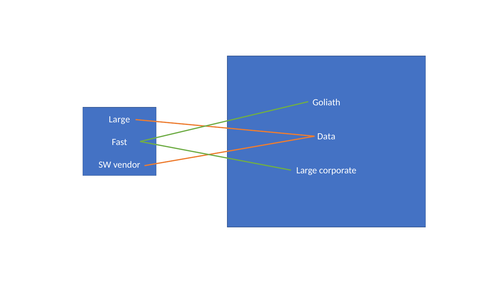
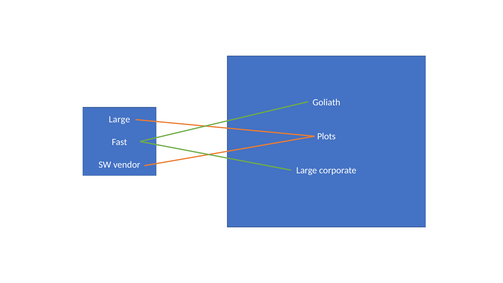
Data: Data -> Plots
